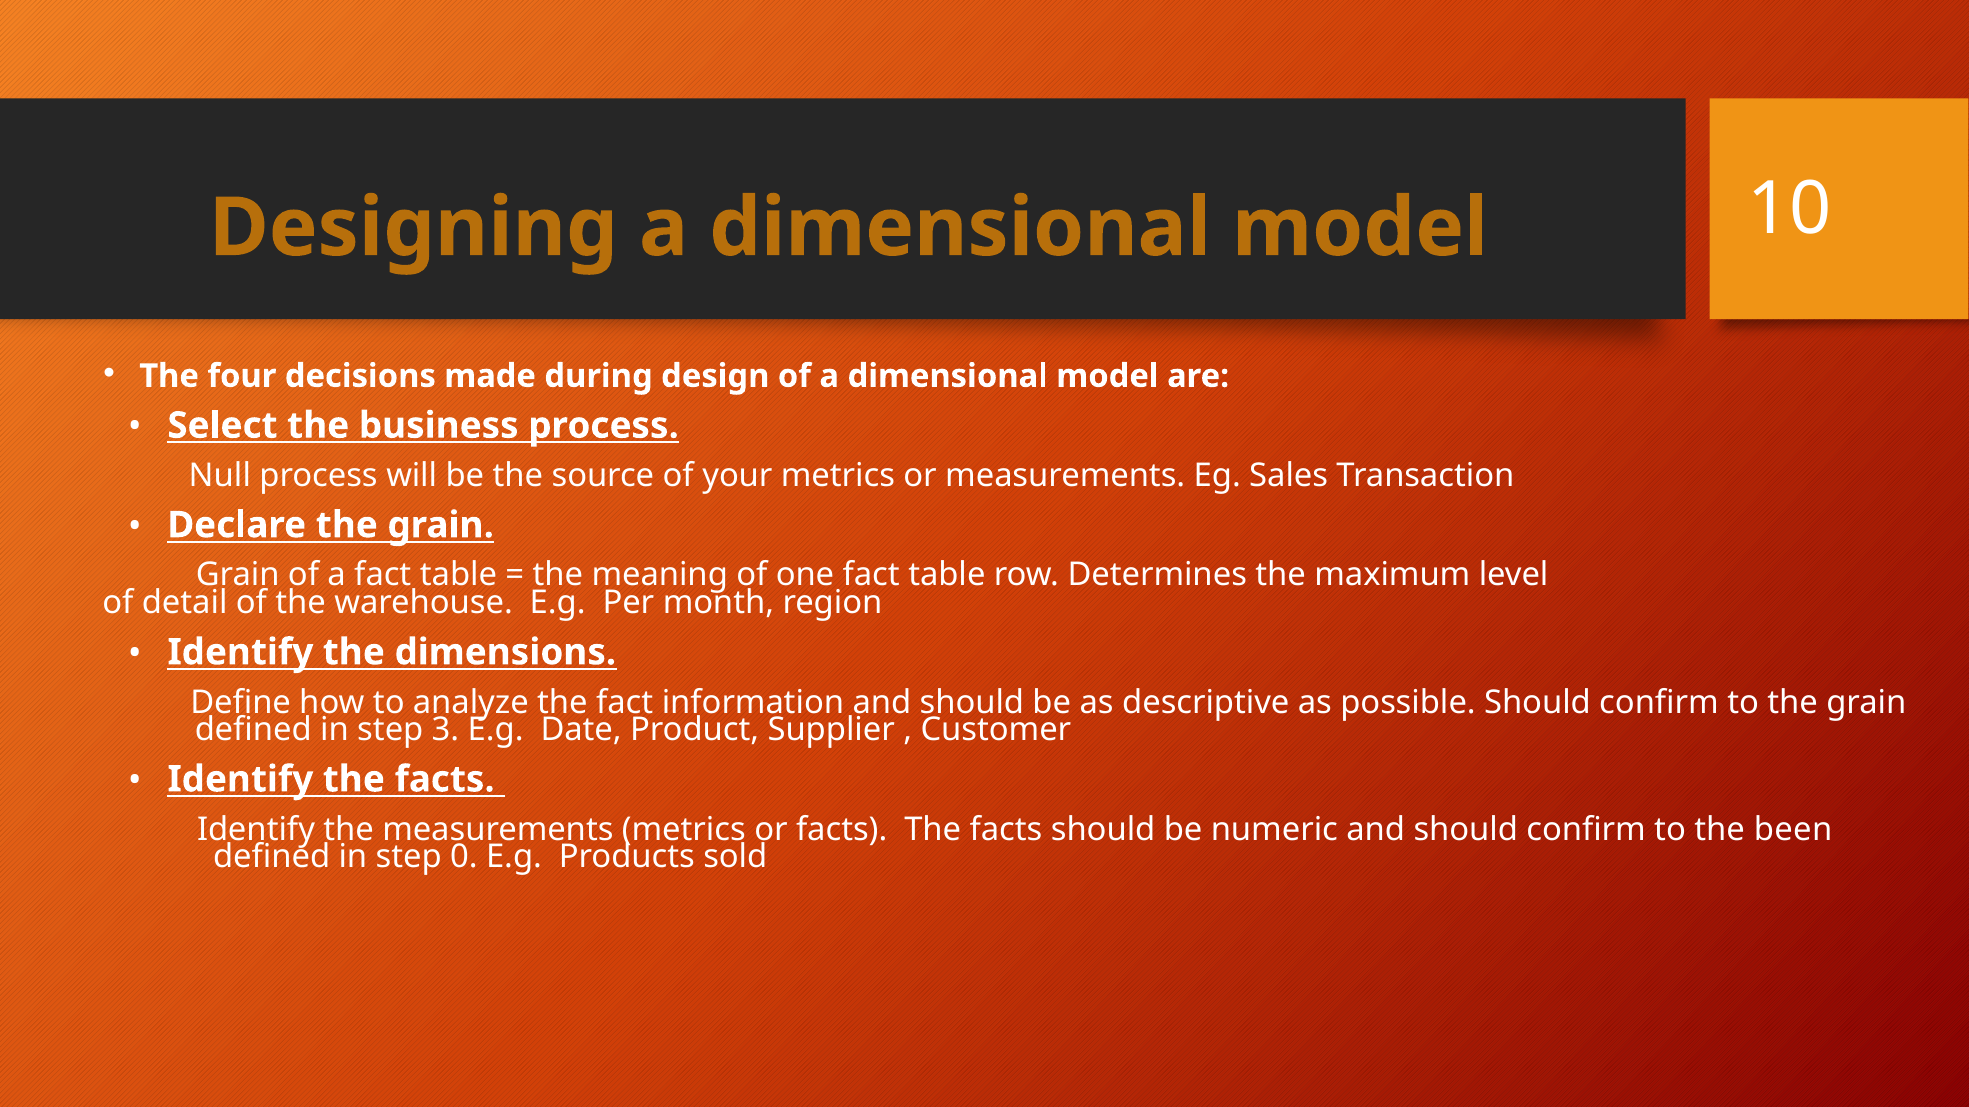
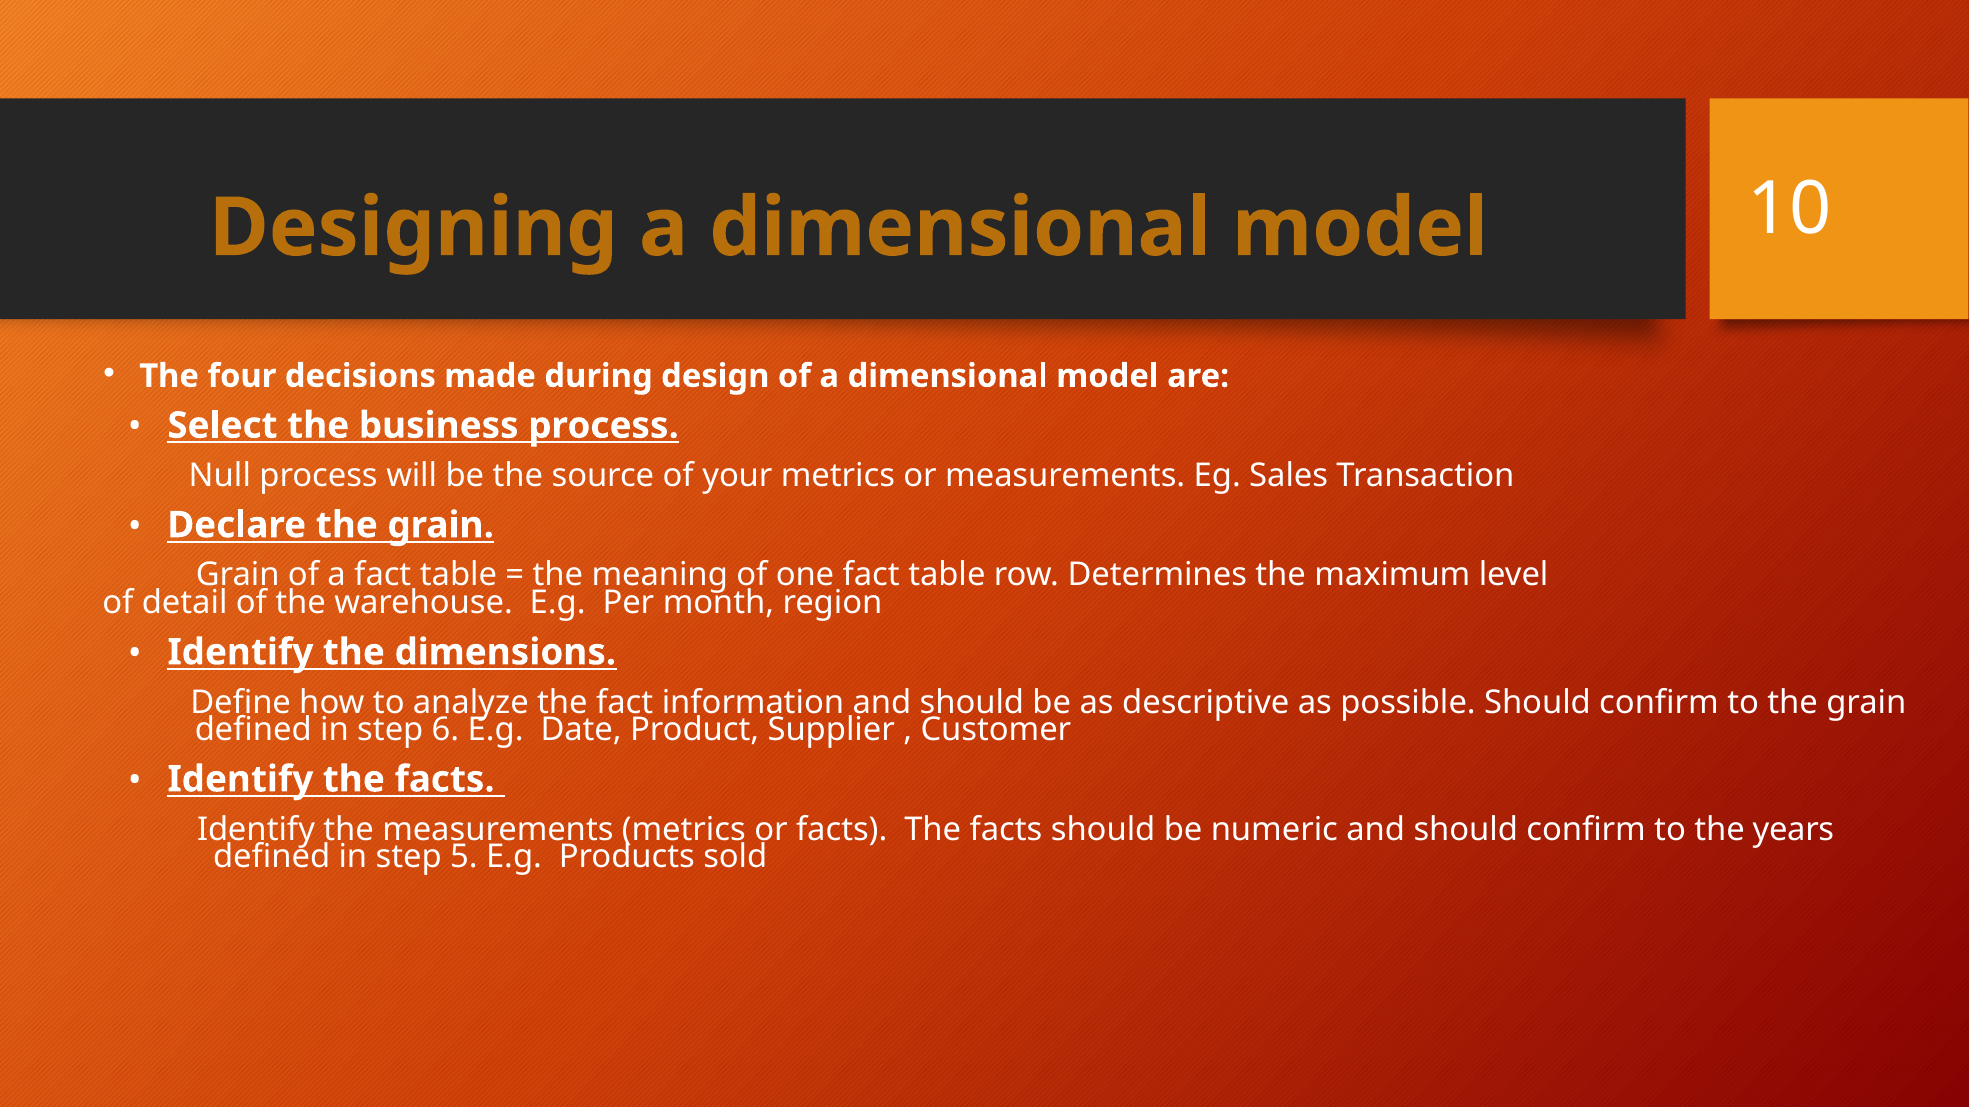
3: 3 -> 6
been: been -> years
0: 0 -> 5
